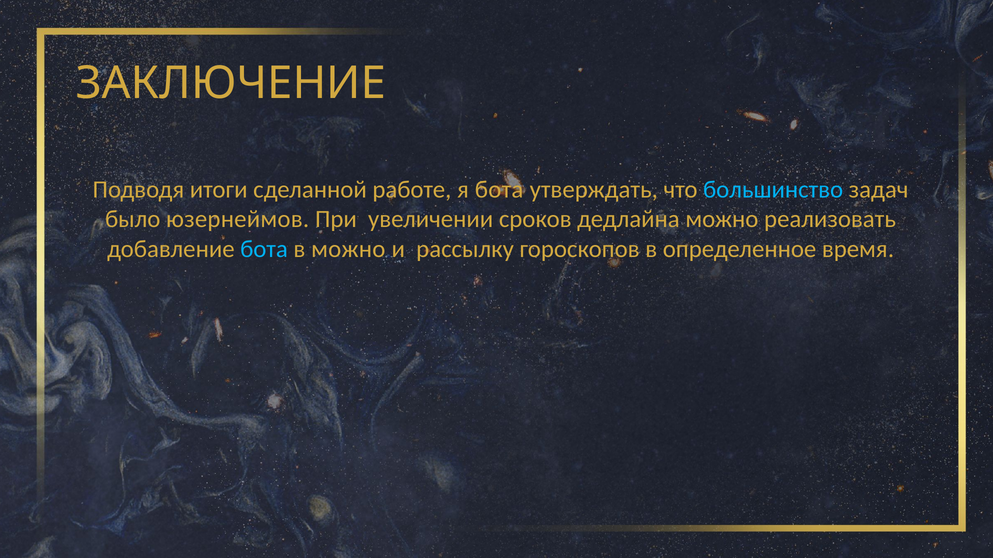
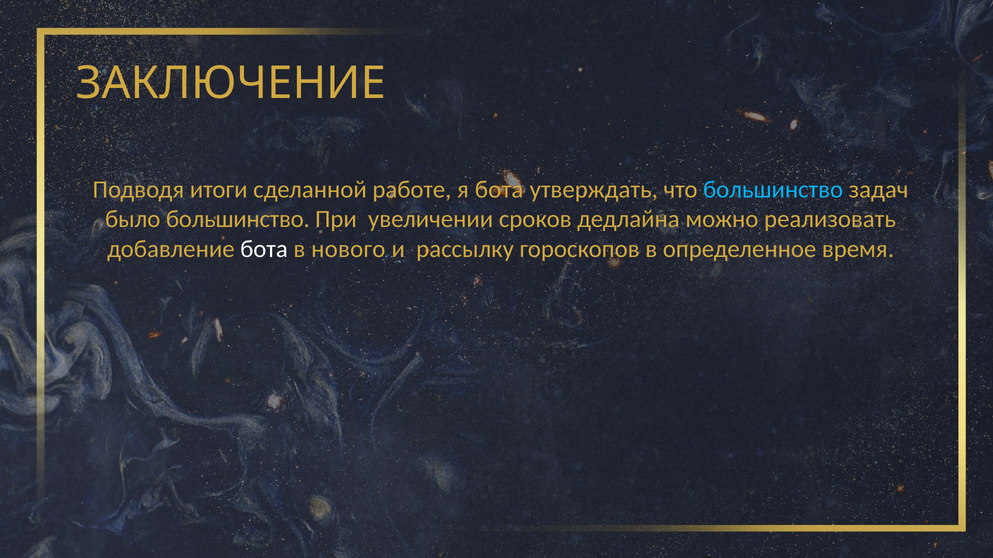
было юзернеймов: юзернеймов -> большинство
бота at (264, 249) colour: light blue -> white
в можно: можно -> нового
